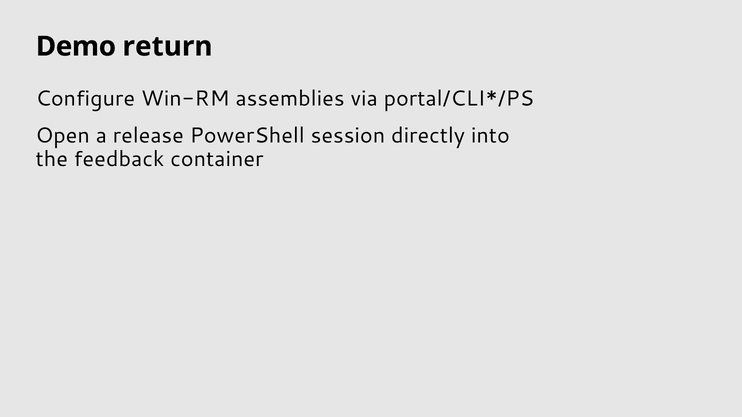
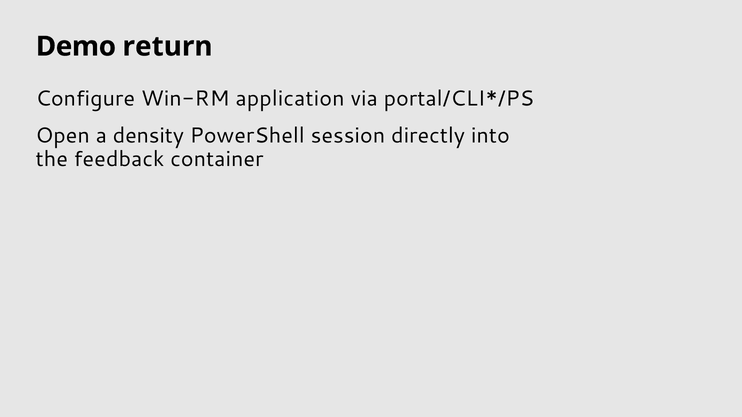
assemblies: assemblies -> application
release: release -> density
